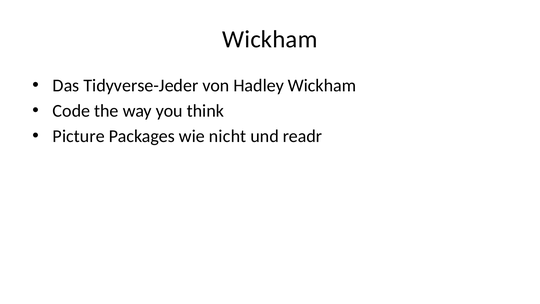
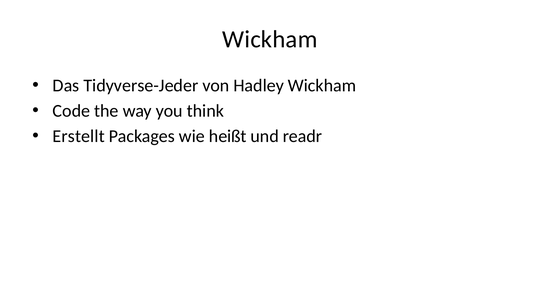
Picture: Picture -> Erstellt
nicht: nicht -> heißt
